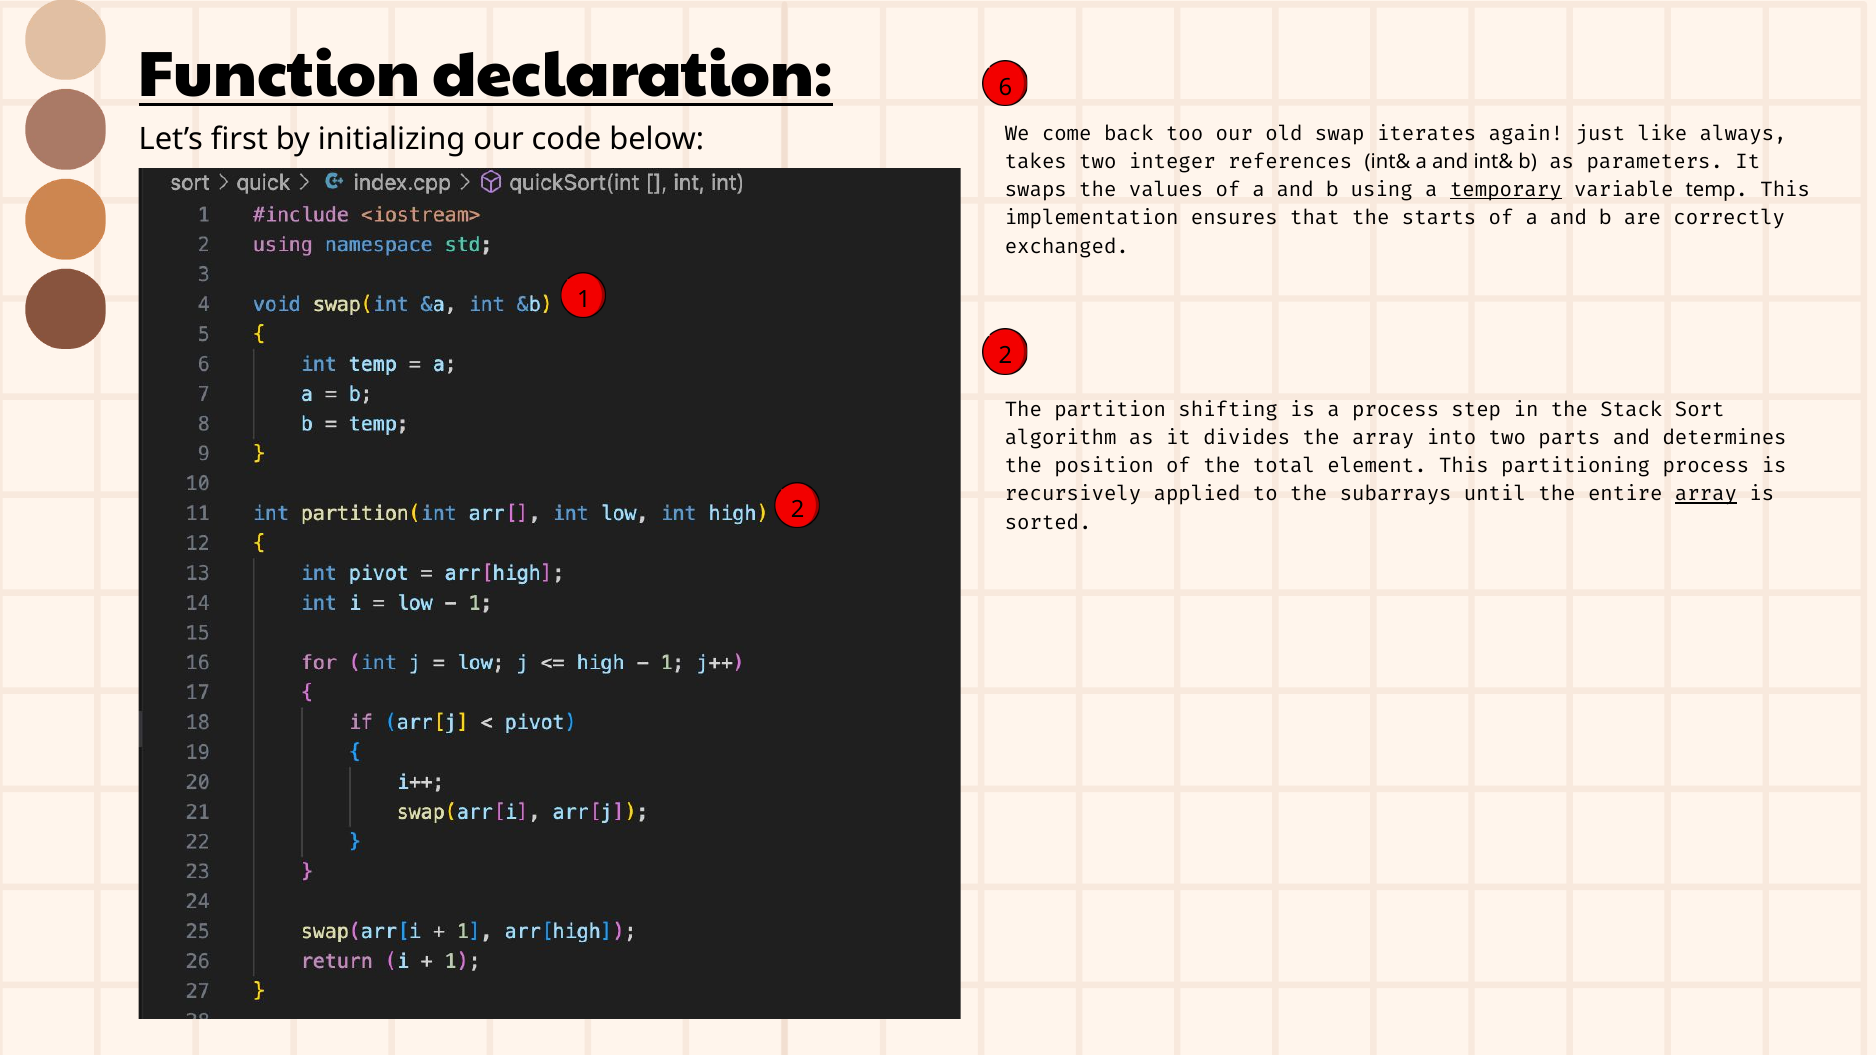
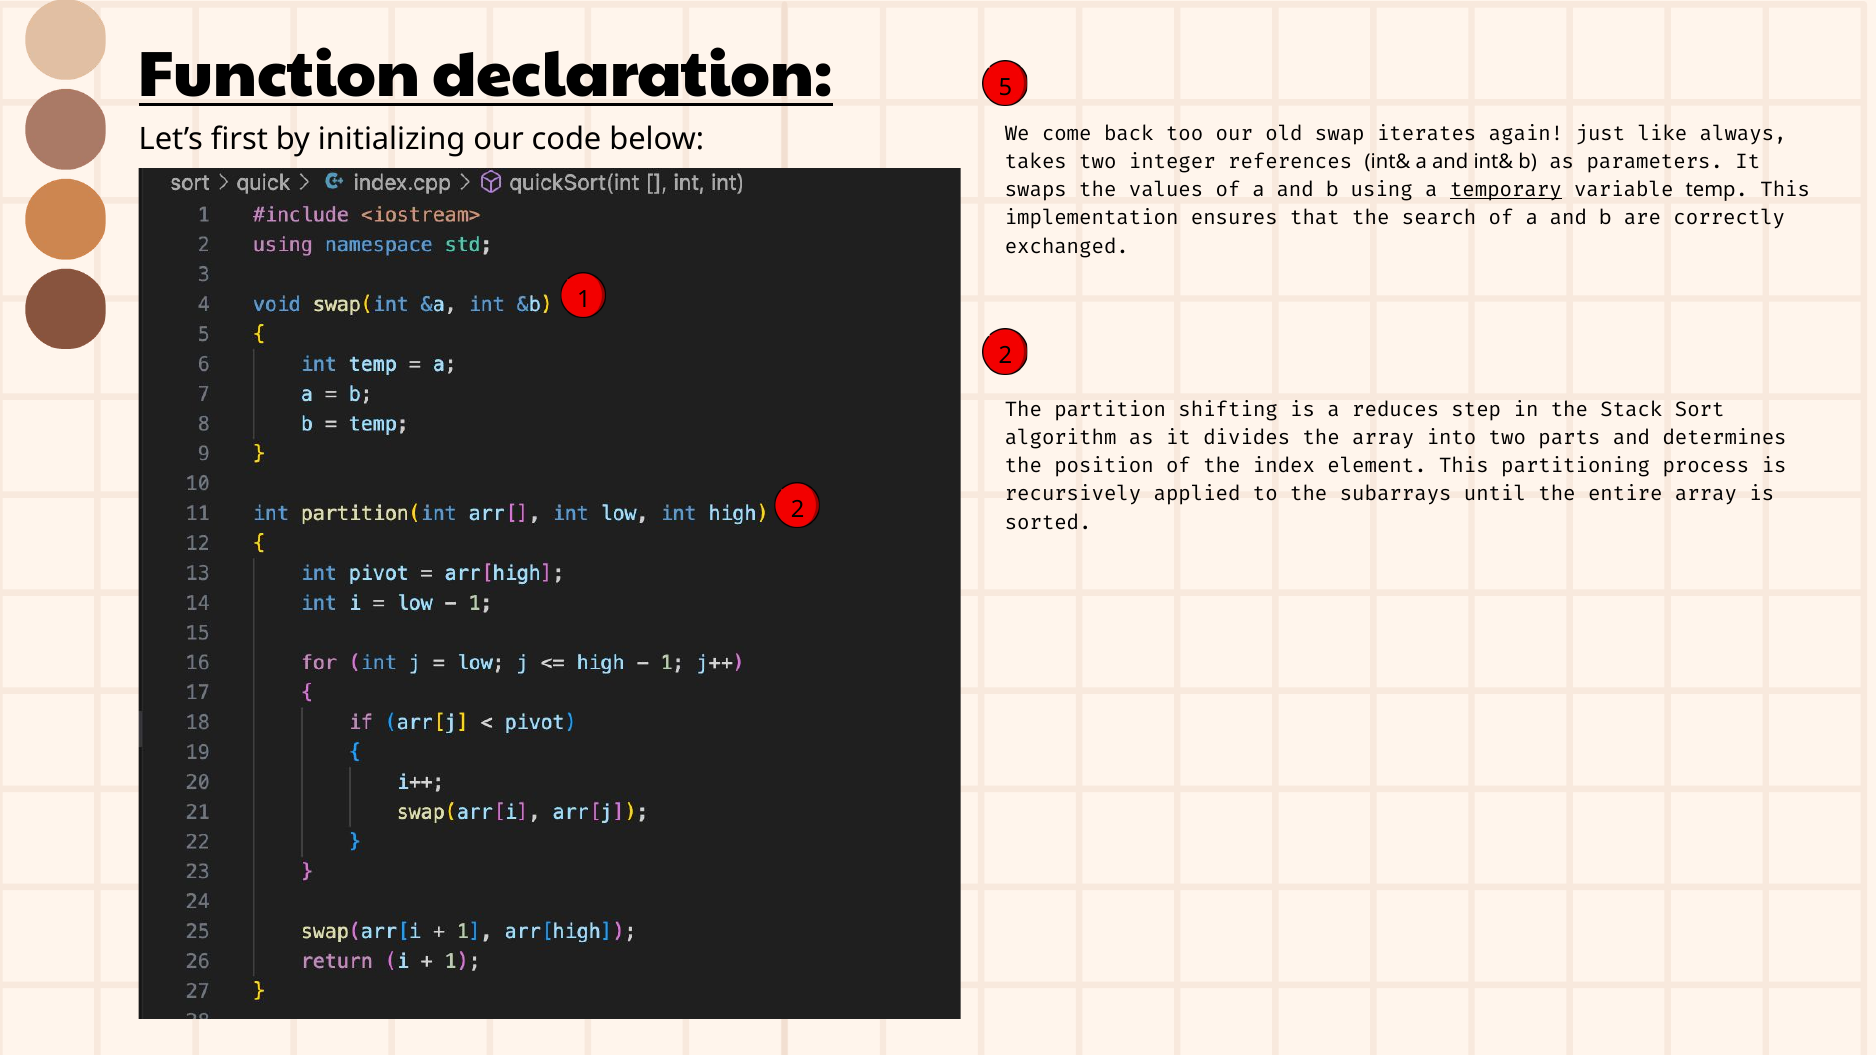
6: 6 -> 5
starts: starts -> search
a process: process -> reduces
total: total -> index
array at (1706, 494) underline: present -> none
